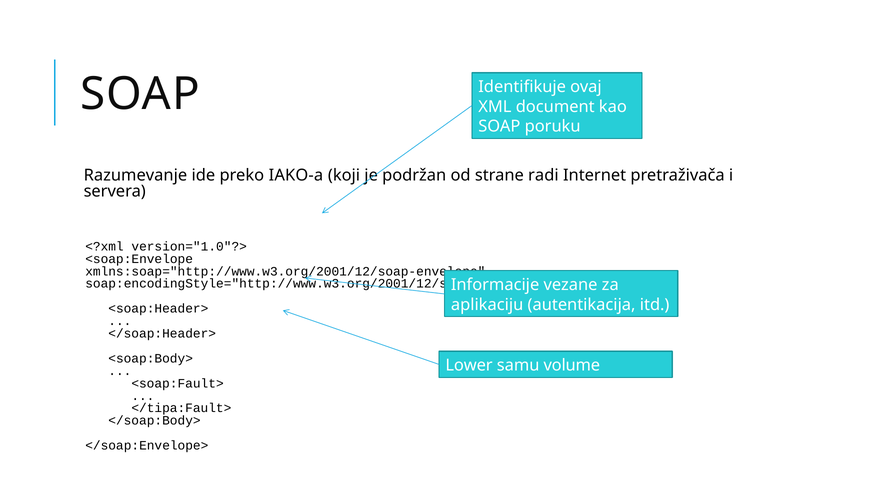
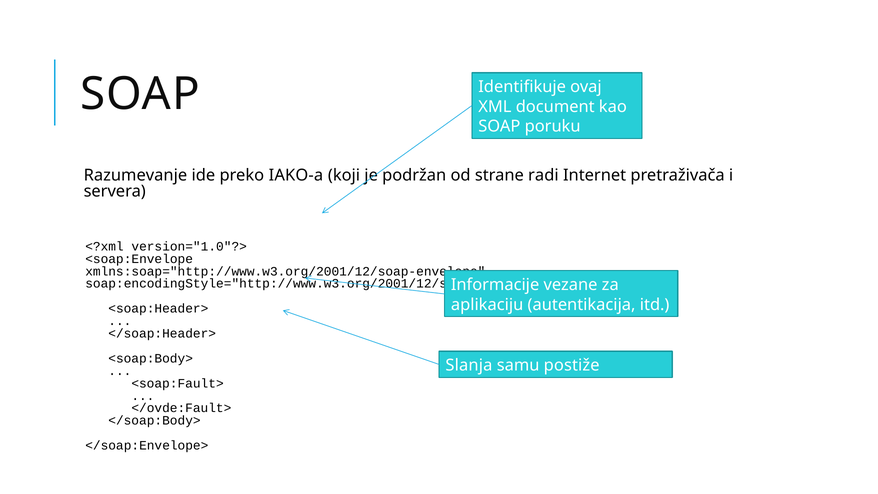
Lower: Lower -> Slanja
volume: volume -> postiže
</tipa:Fault>: </tipa:Fault> -> </ovde:Fault>
